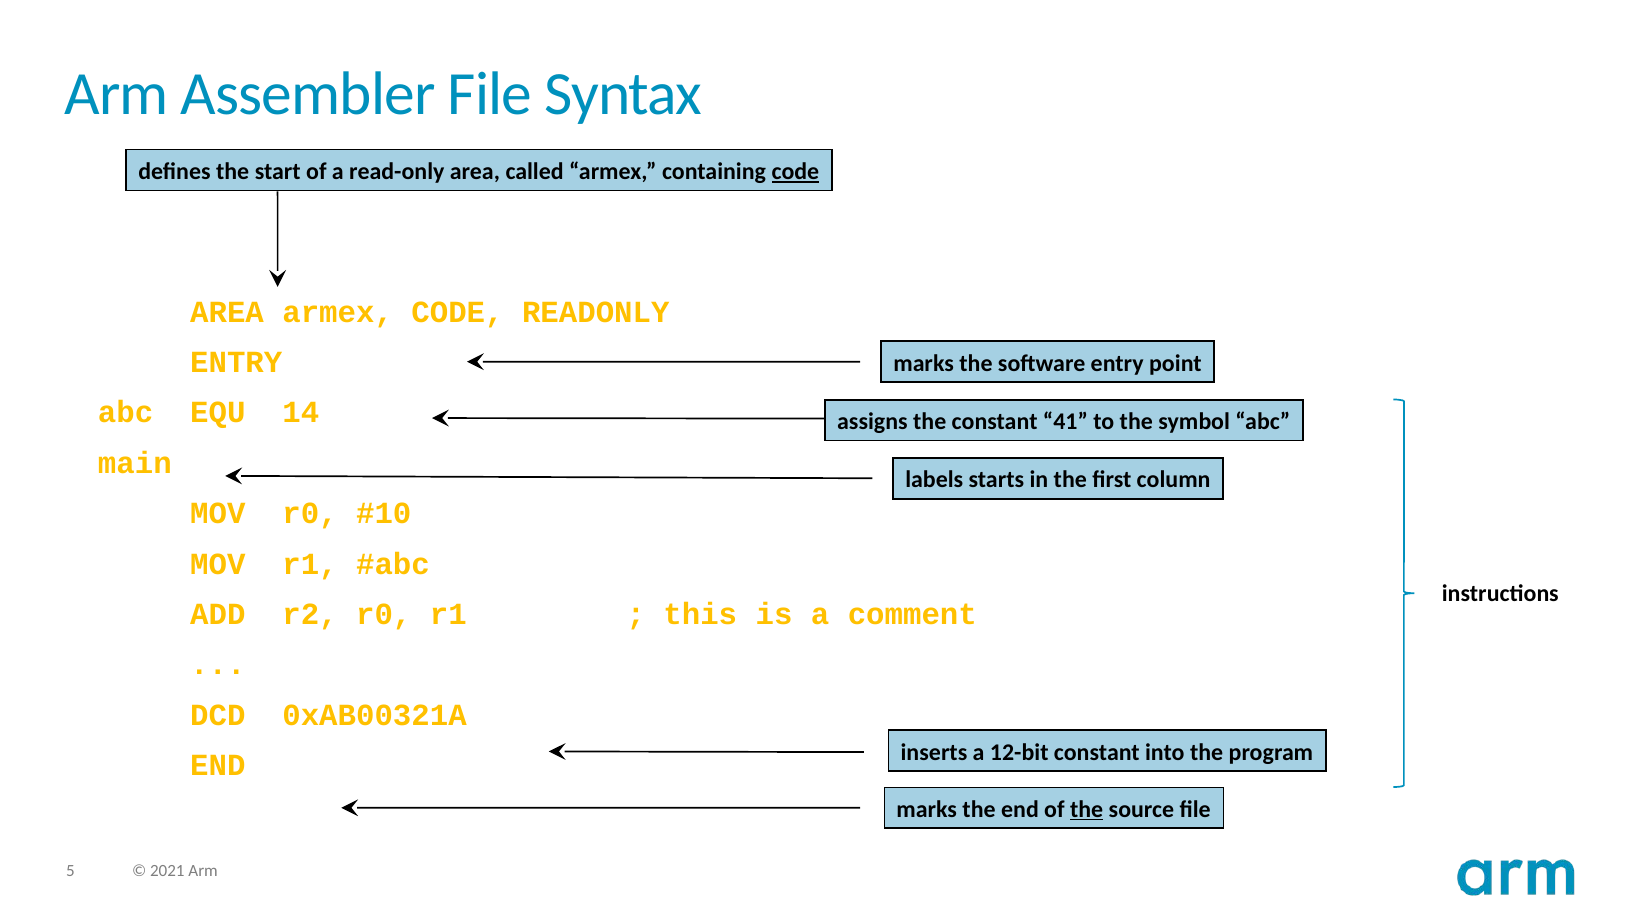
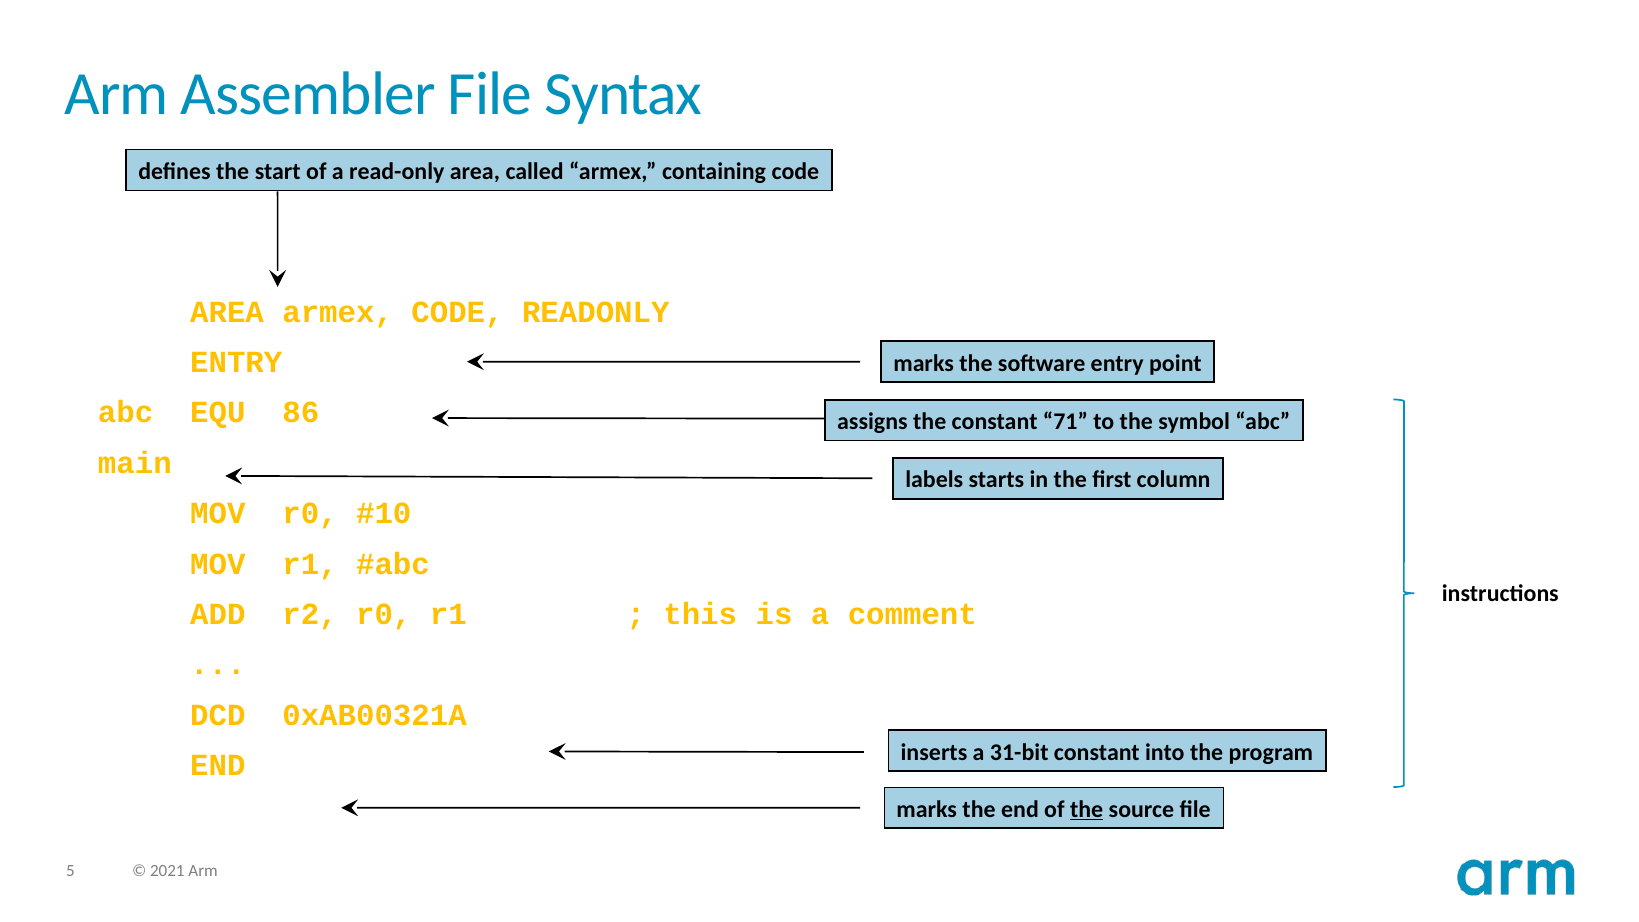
code at (795, 172) underline: present -> none
14: 14 -> 86
41: 41 -> 71
12-bit: 12-bit -> 31-bit
